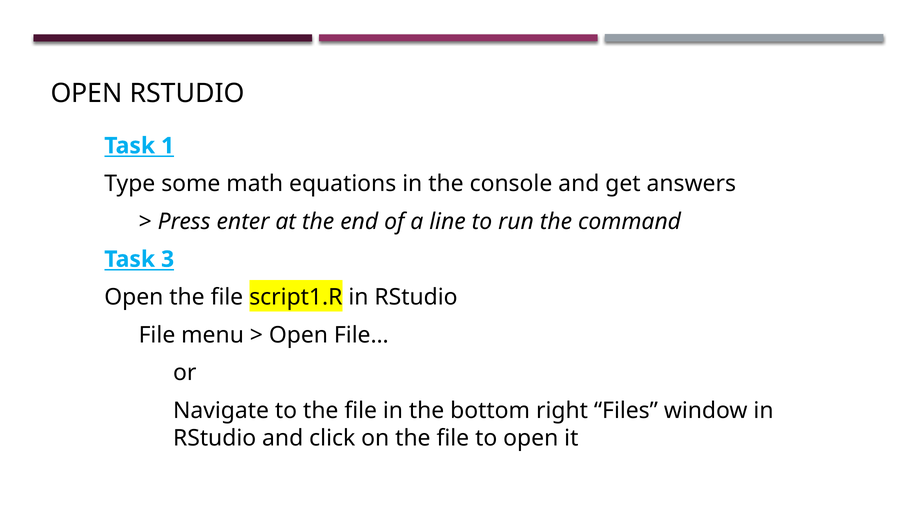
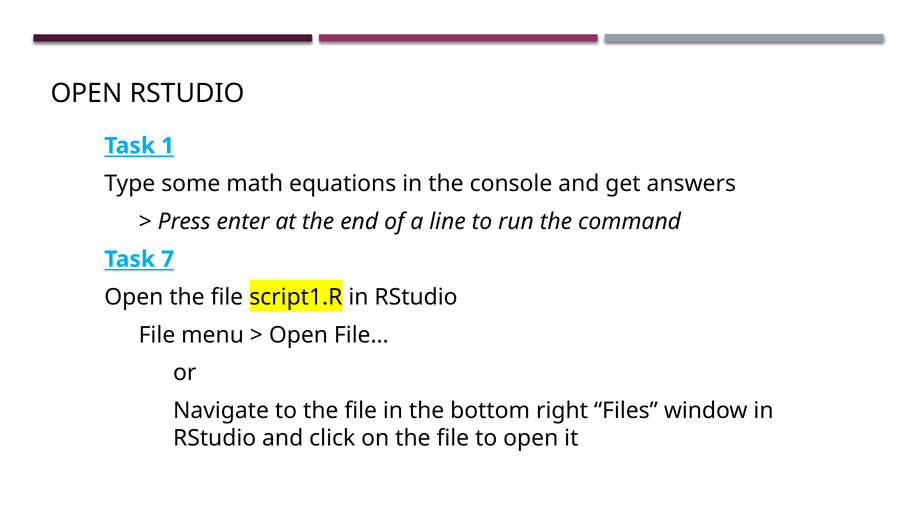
3: 3 -> 7
